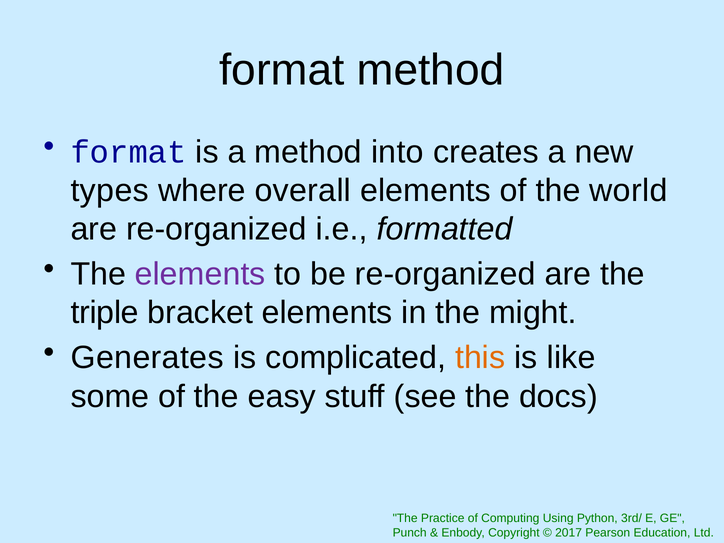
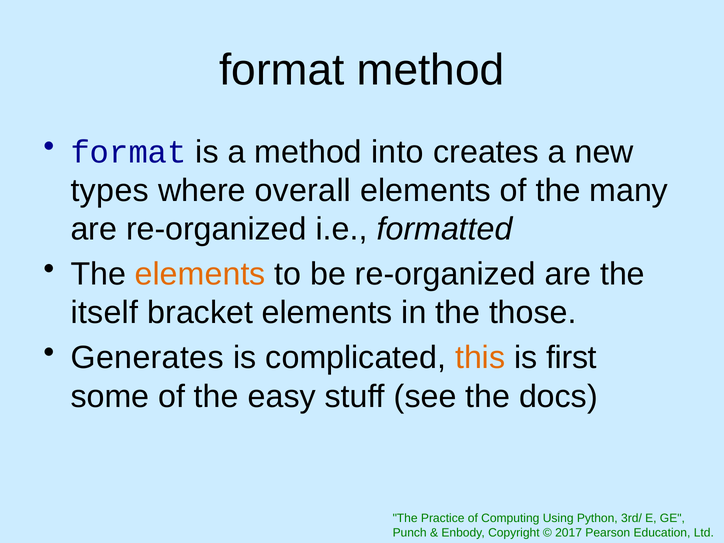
world: world -> many
elements at (200, 274) colour: purple -> orange
triple: triple -> itself
might: might -> those
like: like -> first
